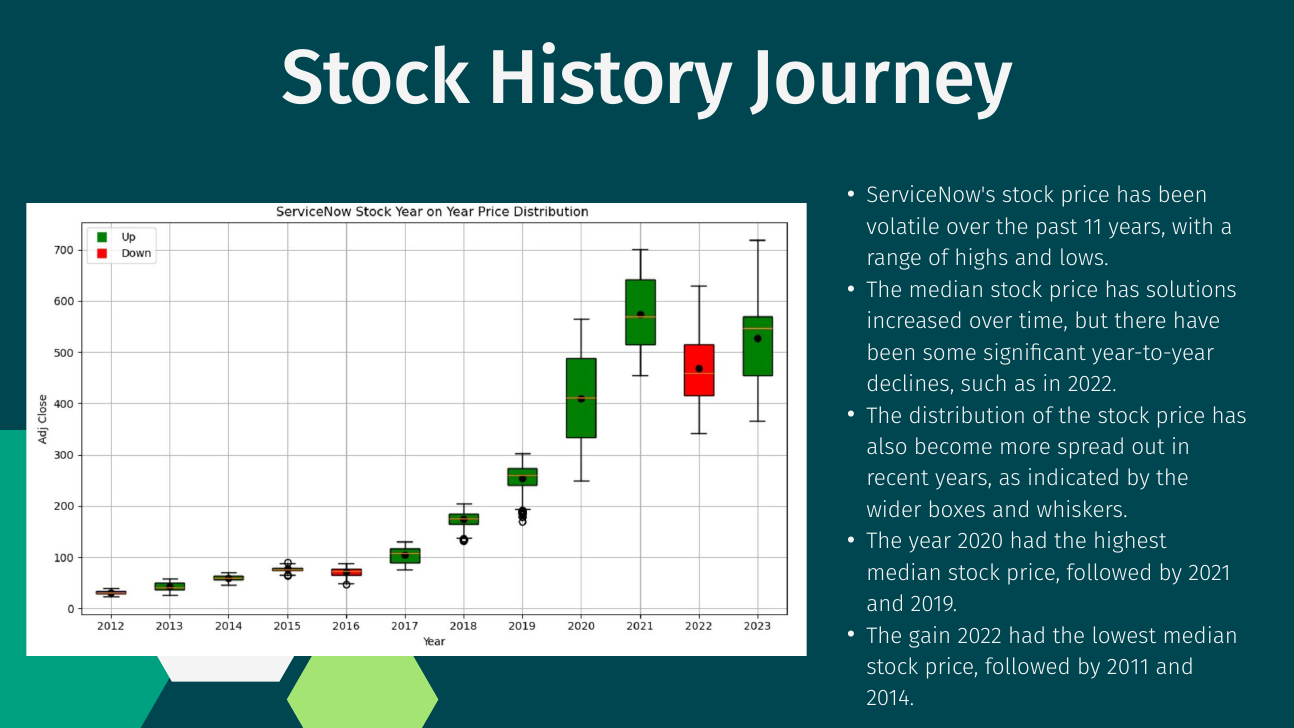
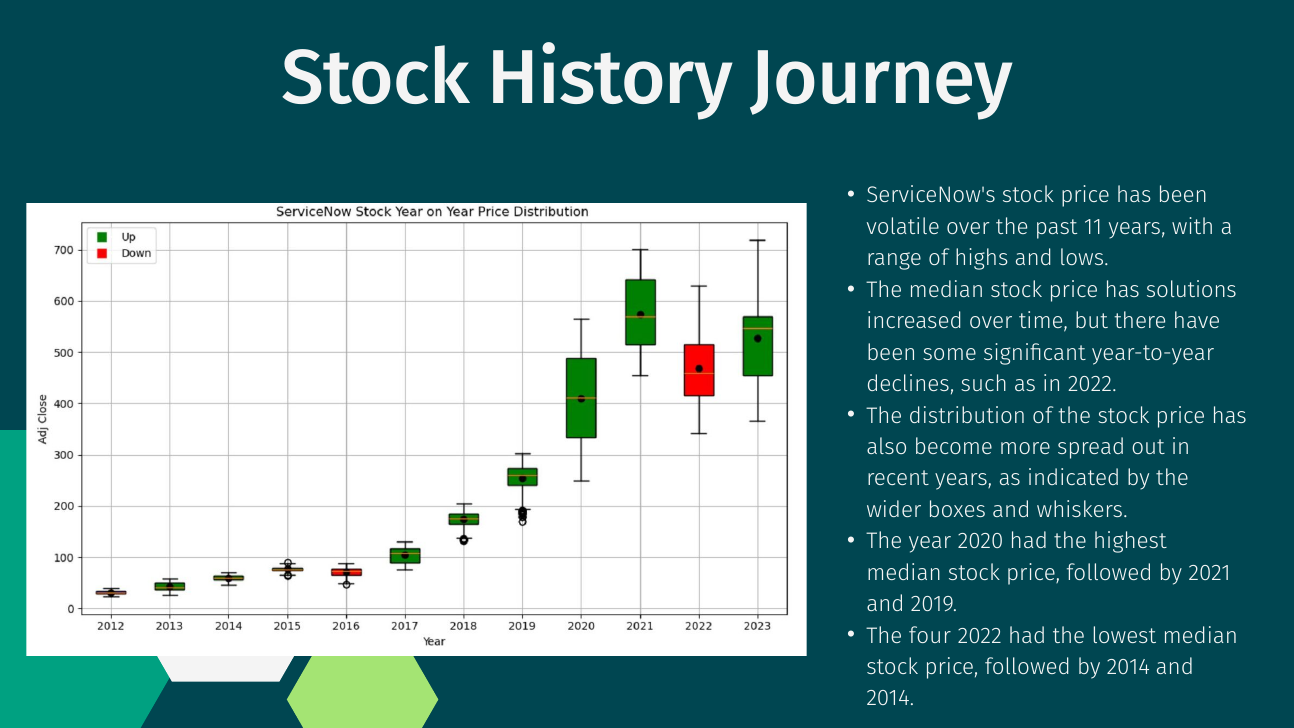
gain: gain -> four
by 2011: 2011 -> 2014
